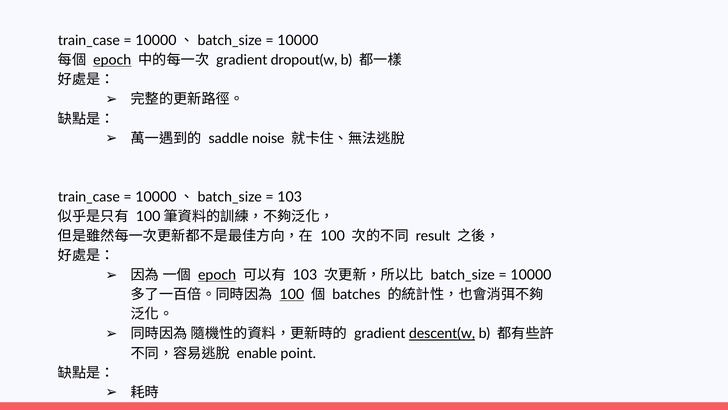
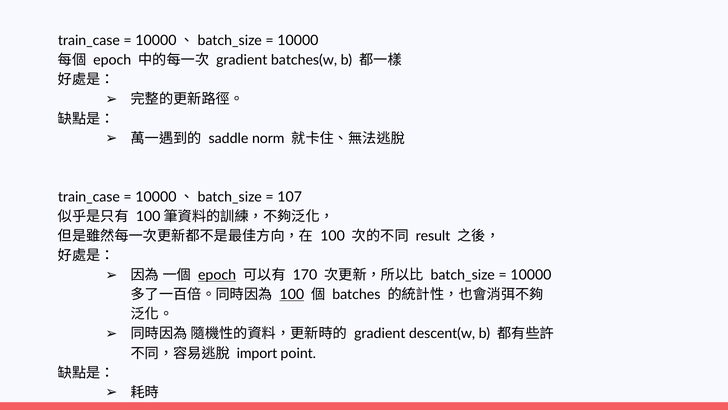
epoch at (112, 60) underline: present -> none
dropout(w: dropout(w -> batches(w
noise: noise -> norm
103 at (290, 197): 103 -> 107
103 at (305, 275): 103 -> 170
descent(w underline: present -> none
enable: enable -> import
